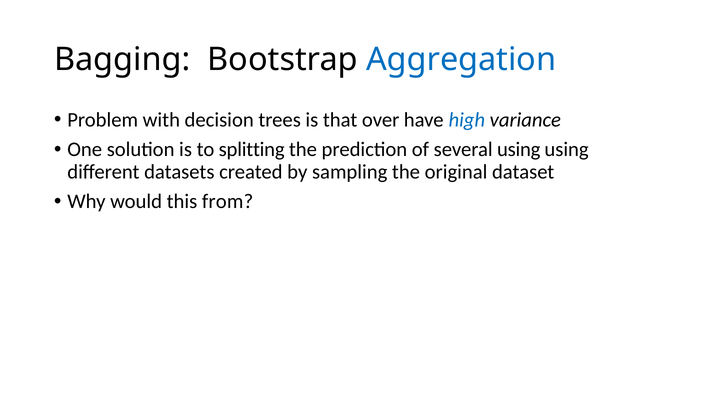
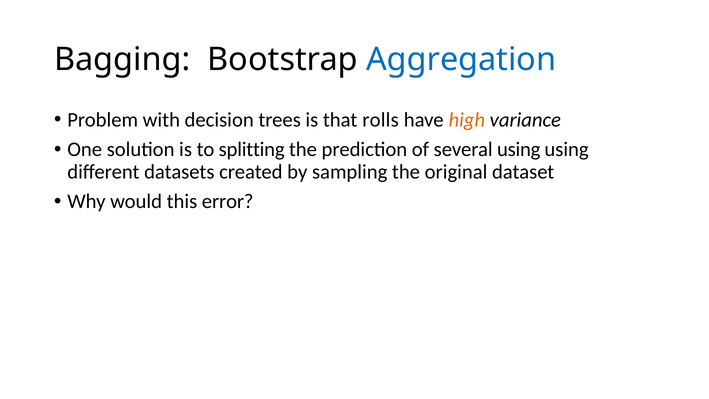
over: over -> rolls
high colour: blue -> orange
from: from -> error
